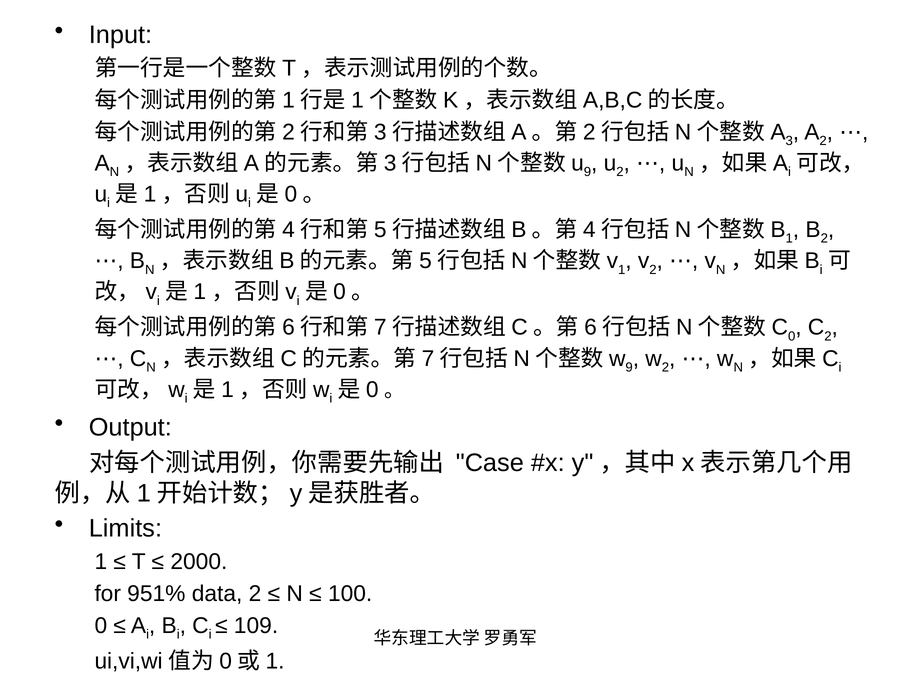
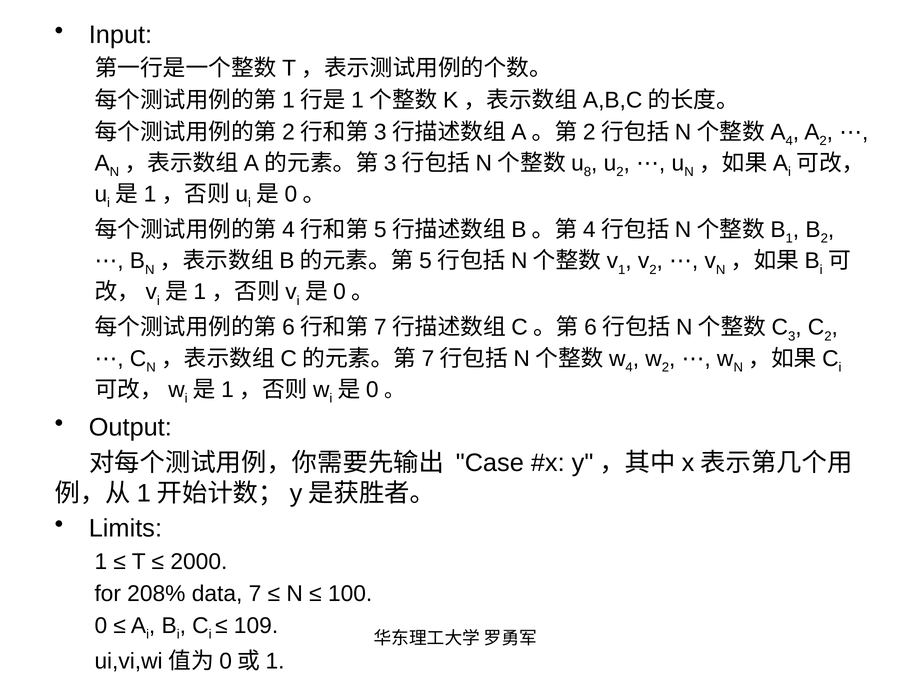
3 at (789, 141): 3 -> 4
9 at (588, 172): 9 -> 8
0 at (792, 336): 0 -> 3
9 at (629, 367): 9 -> 4
951%: 951% -> 208%
data 2: 2 -> 7
